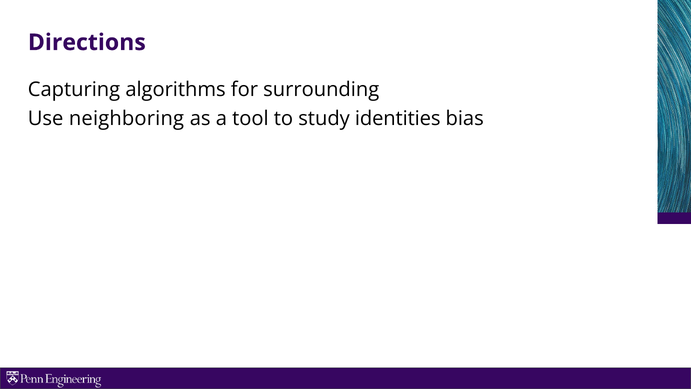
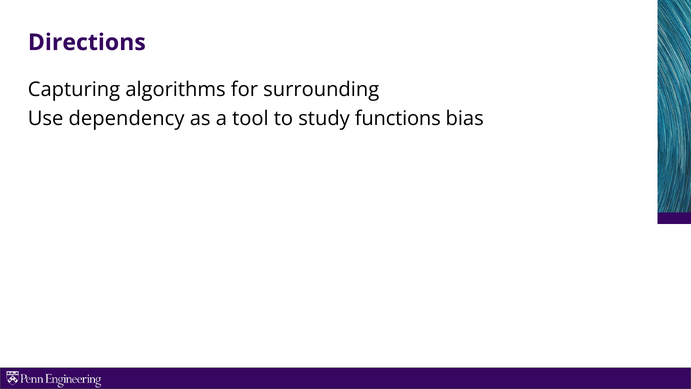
neighboring: neighboring -> dependency
identities: identities -> functions
